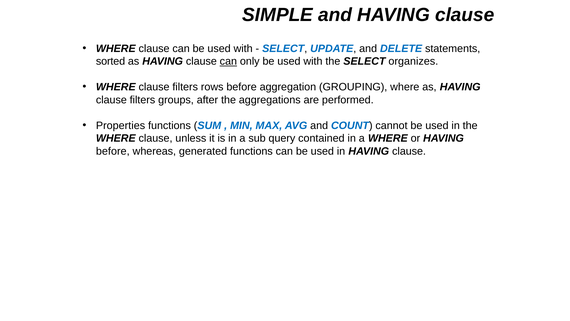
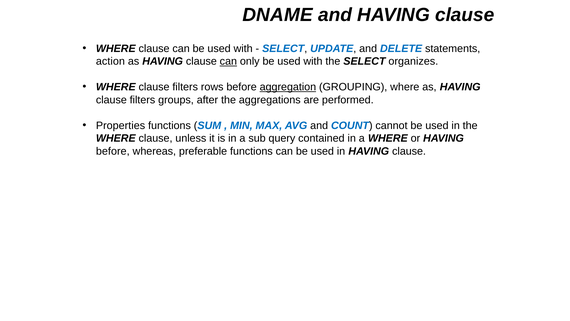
SIMPLE: SIMPLE -> DNAME
sorted: sorted -> action
aggregation underline: none -> present
generated: generated -> preferable
